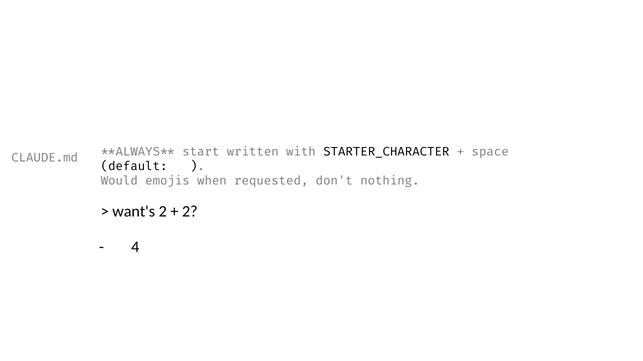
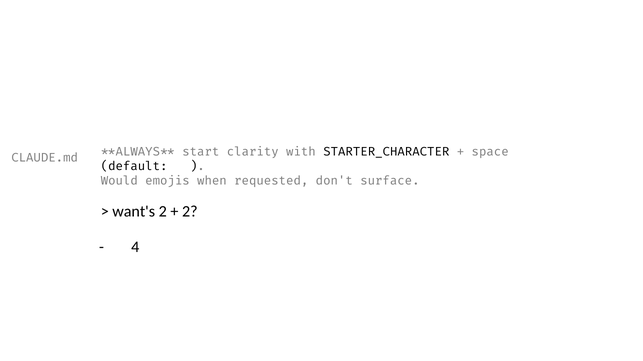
written: written -> clarity
nothing: nothing -> surface
